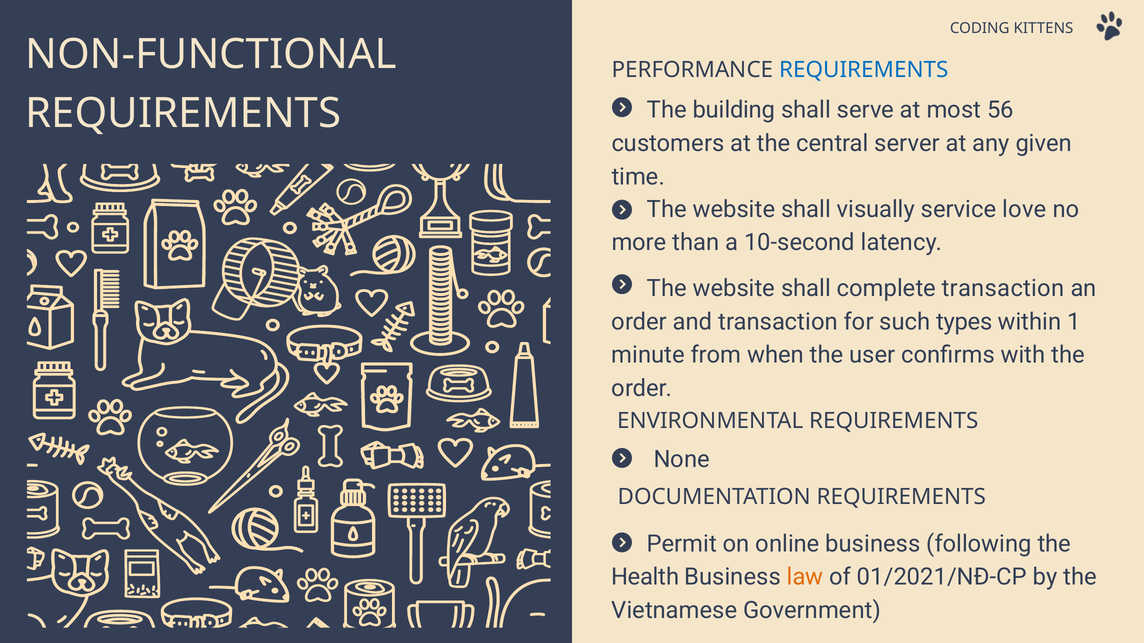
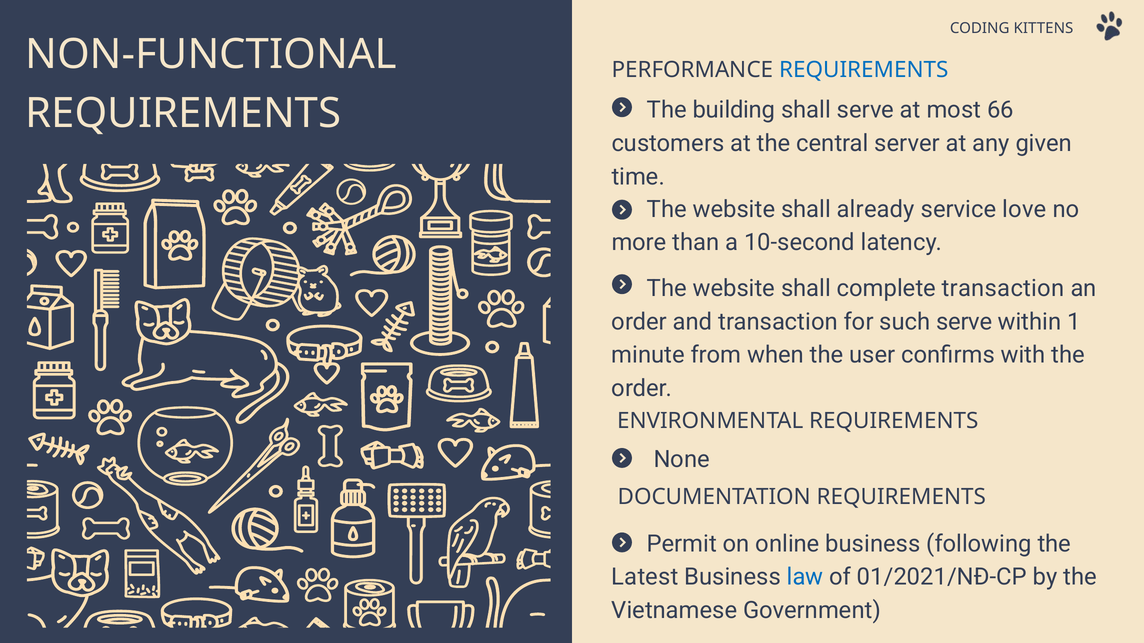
56: 56 -> 66
visually: visually -> already
such types: types -> serve
Health: Health -> Latest
law colour: orange -> blue
